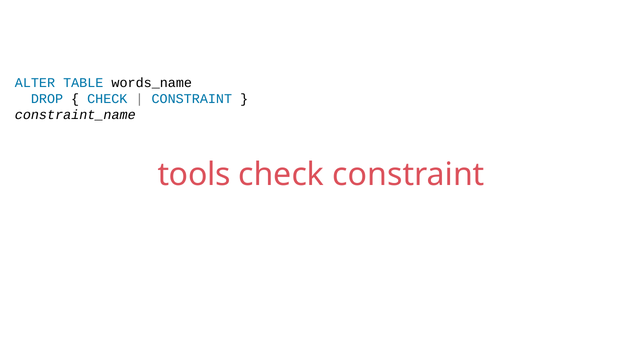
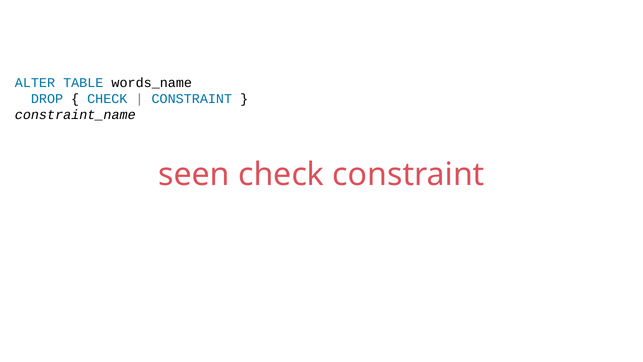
tools: tools -> seen
